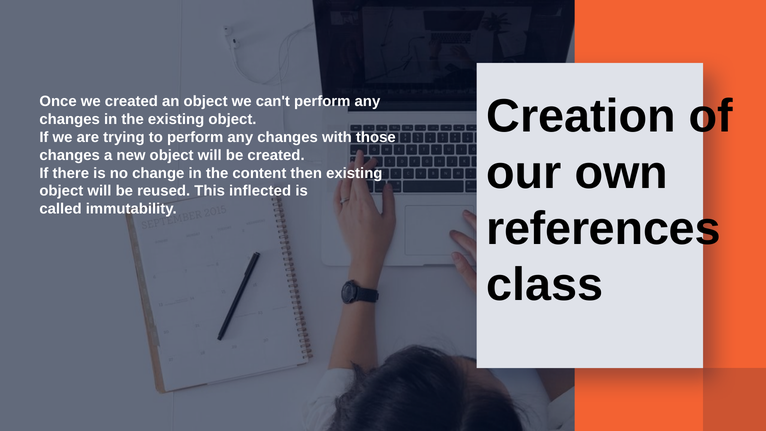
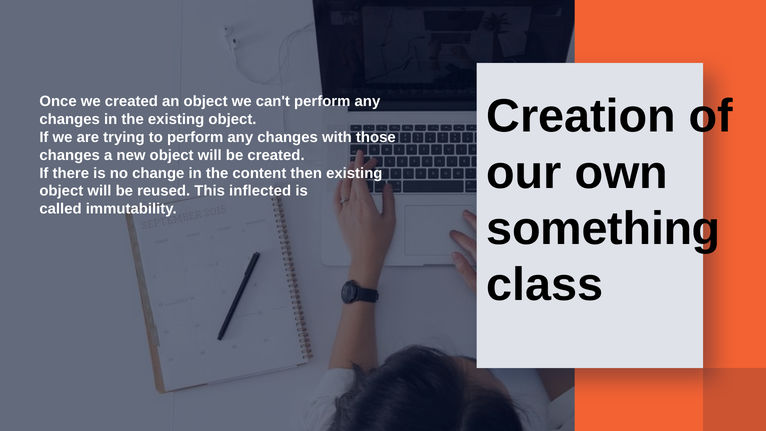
references: references -> something
